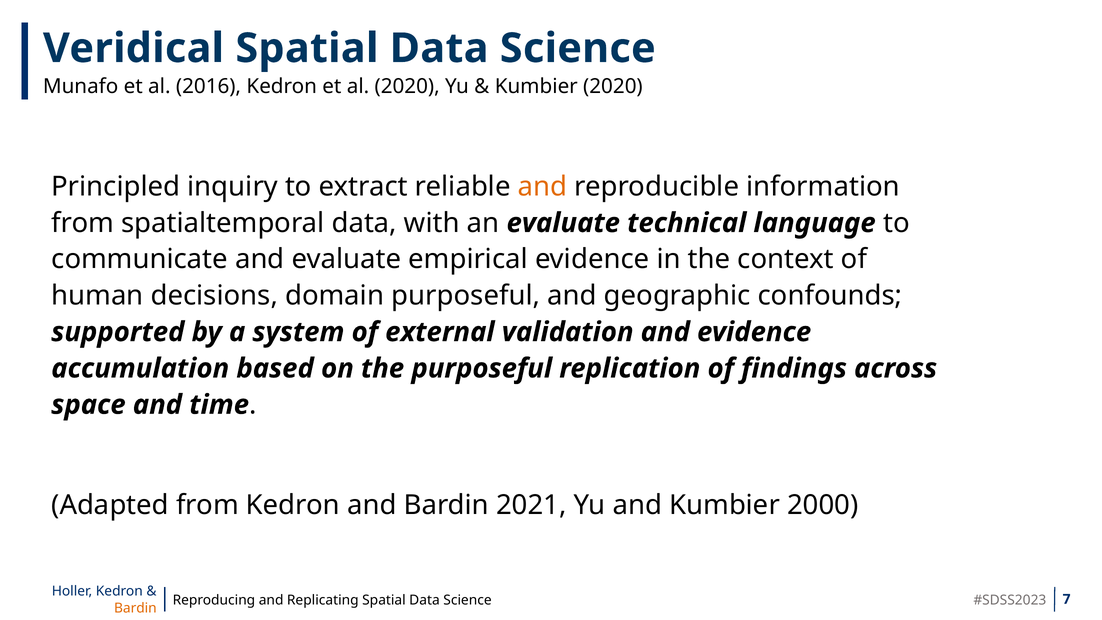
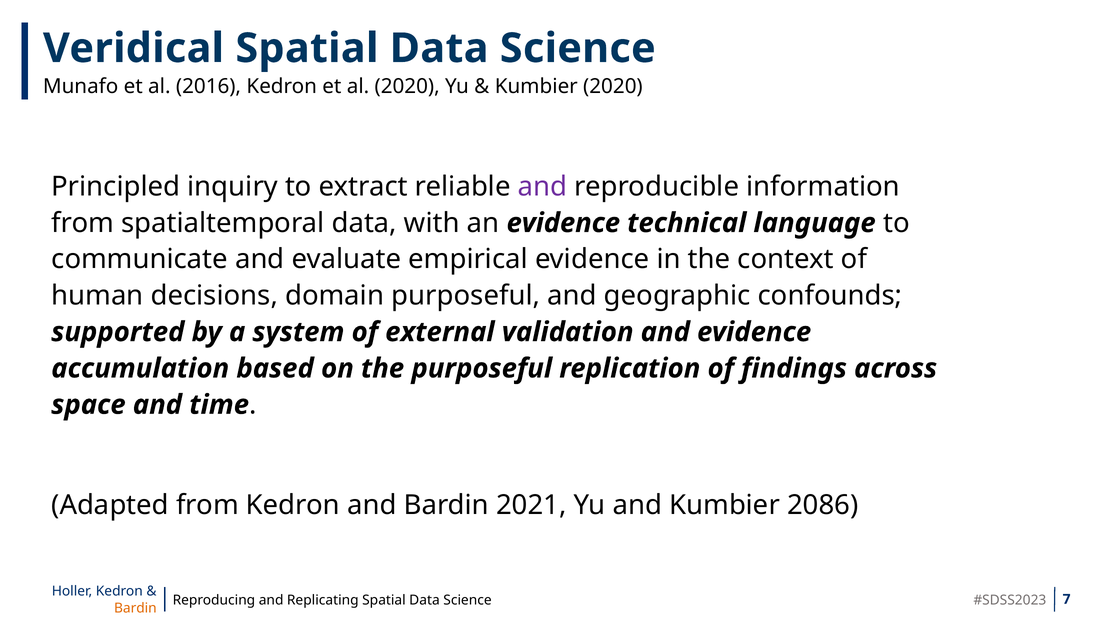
and at (542, 187) colour: orange -> purple
an evaluate: evaluate -> evidence
2000: 2000 -> 2086
